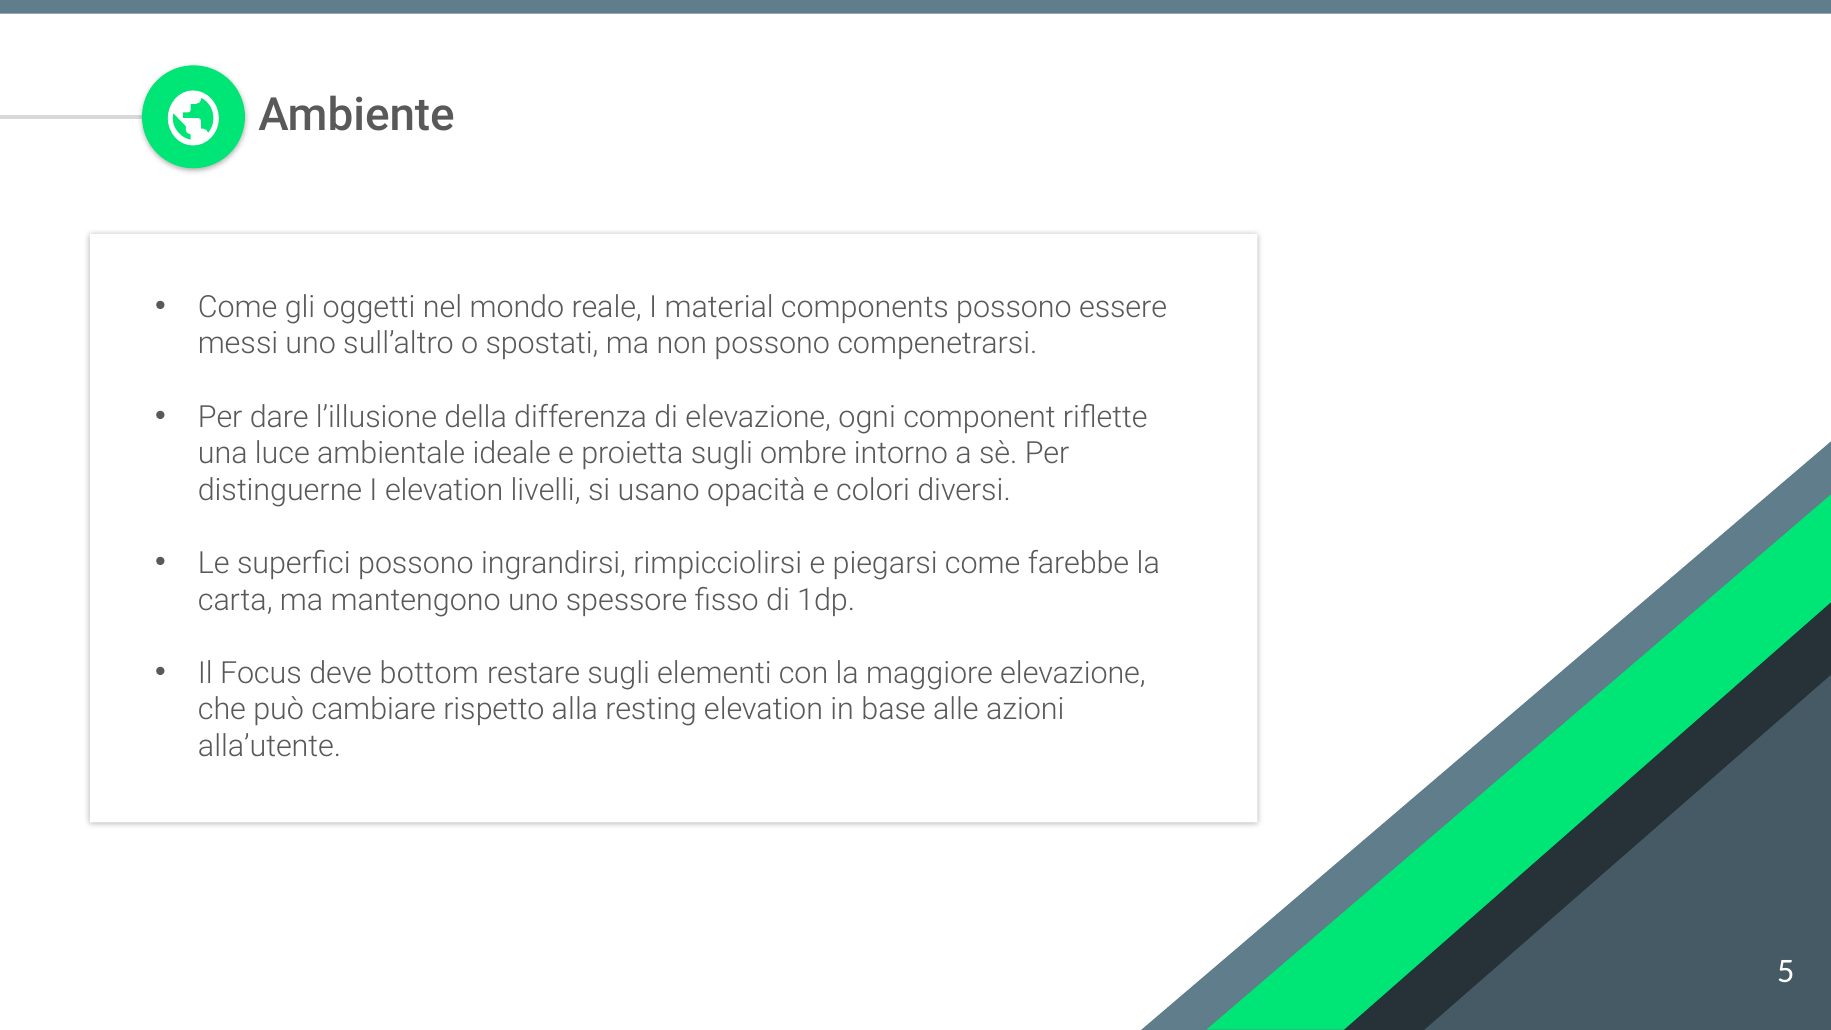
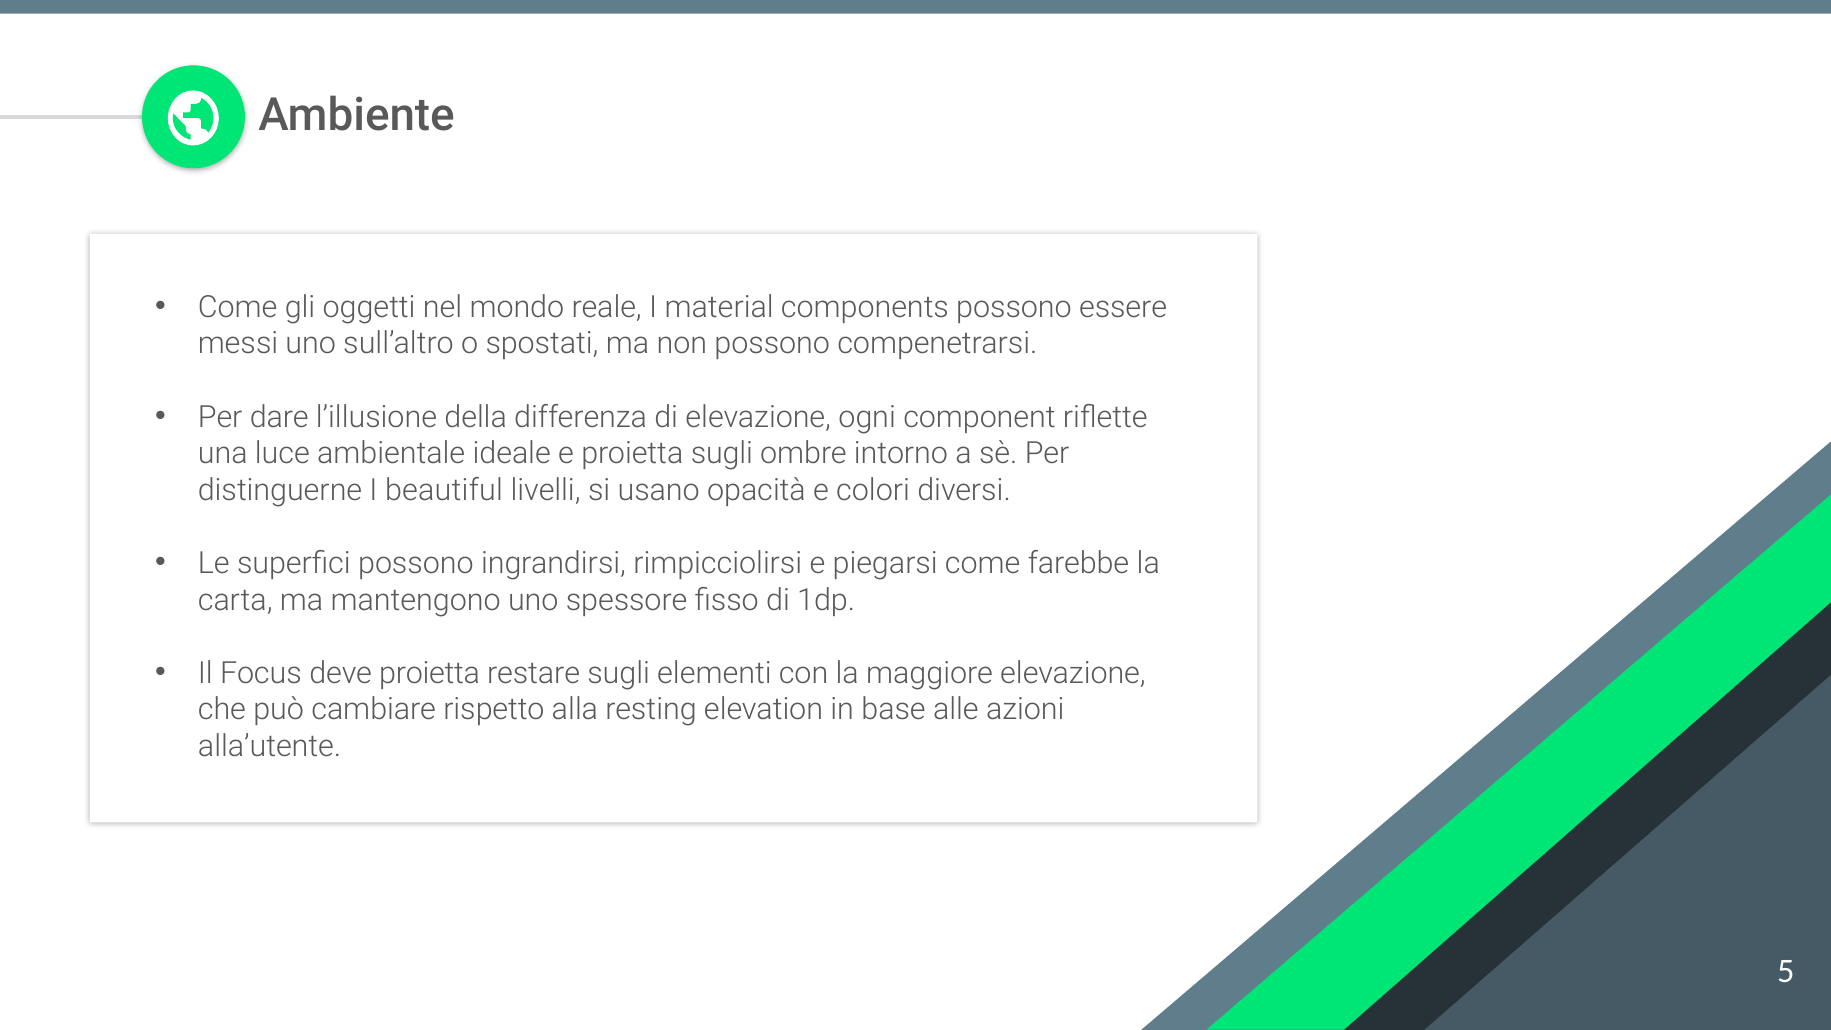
I elevation: elevation -> beautiful
deve bottom: bottom -> proietta
